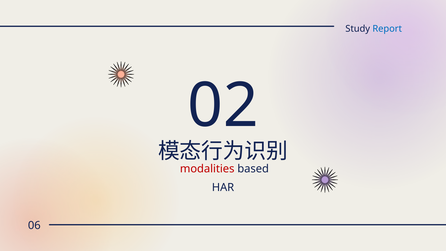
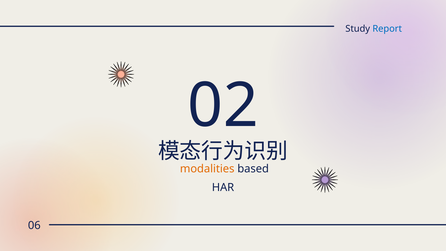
modalities colour: red -> orange
